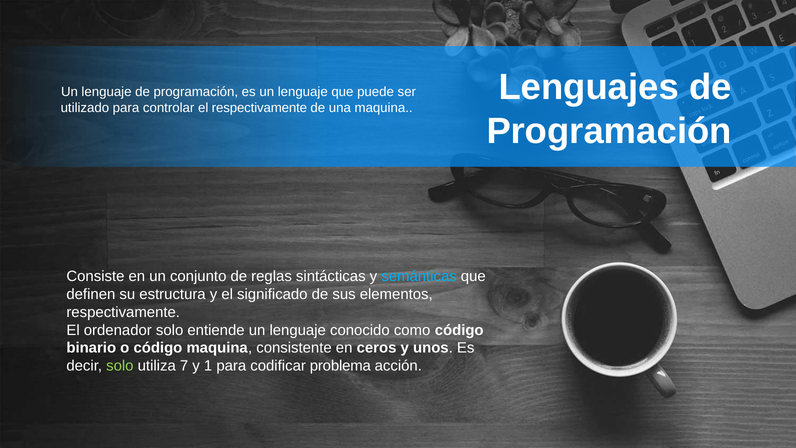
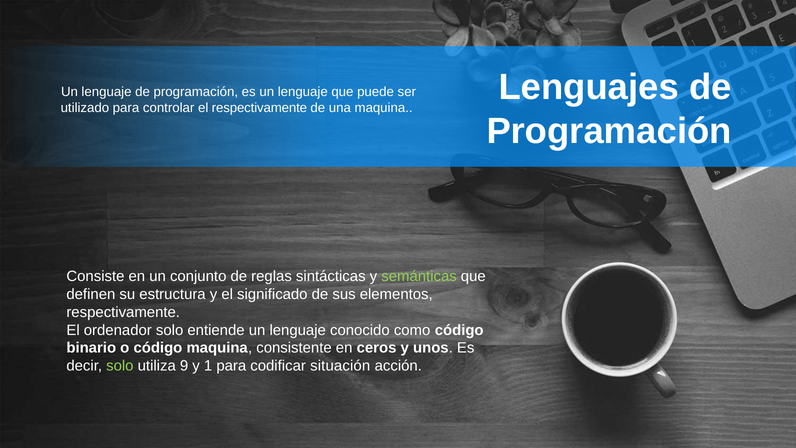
semánticas colour: light blue -> light green
7: 7 -> 9
problema: problema -> situación
